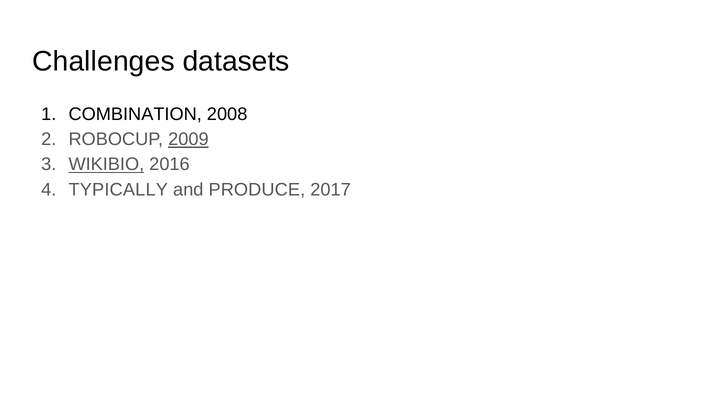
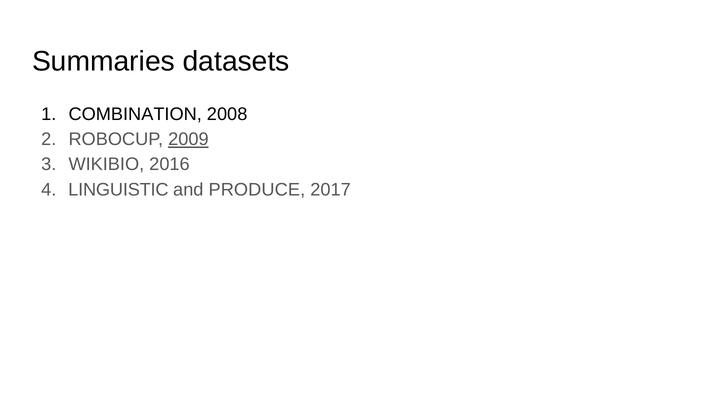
Challenges: Challenges -> Summaries
WIKIBIO underline: present -> none
TYPICALLY: TYPICALLY -> LINGUISTIC
